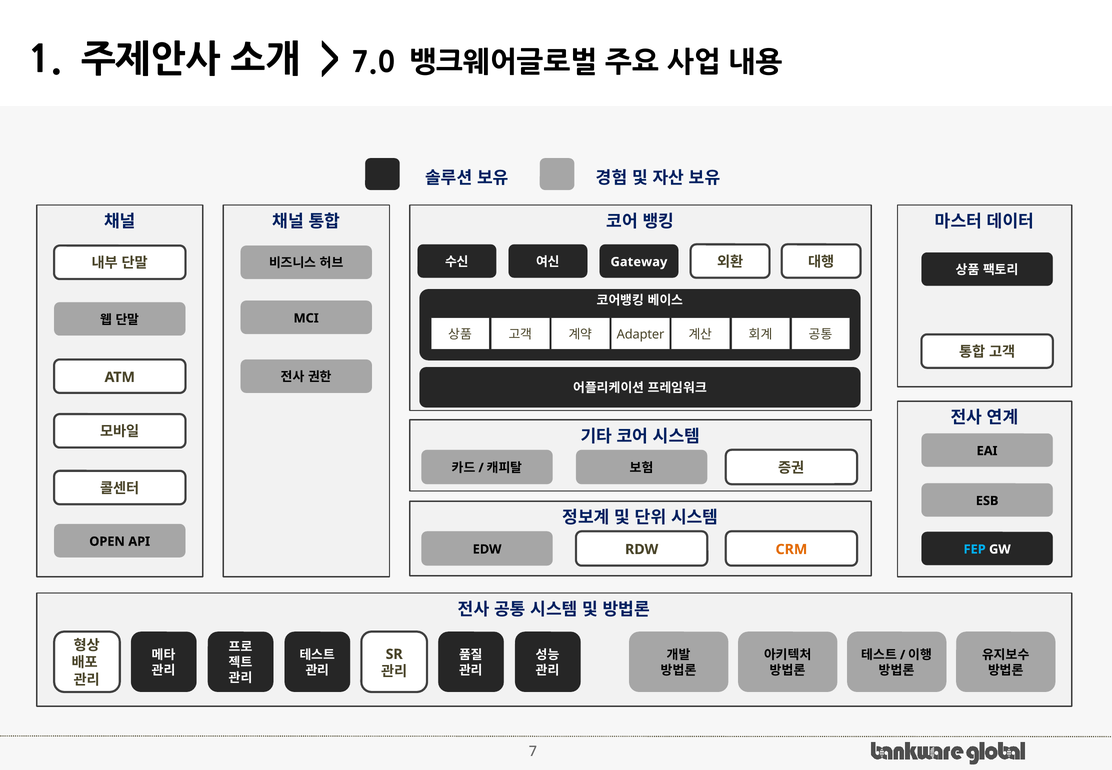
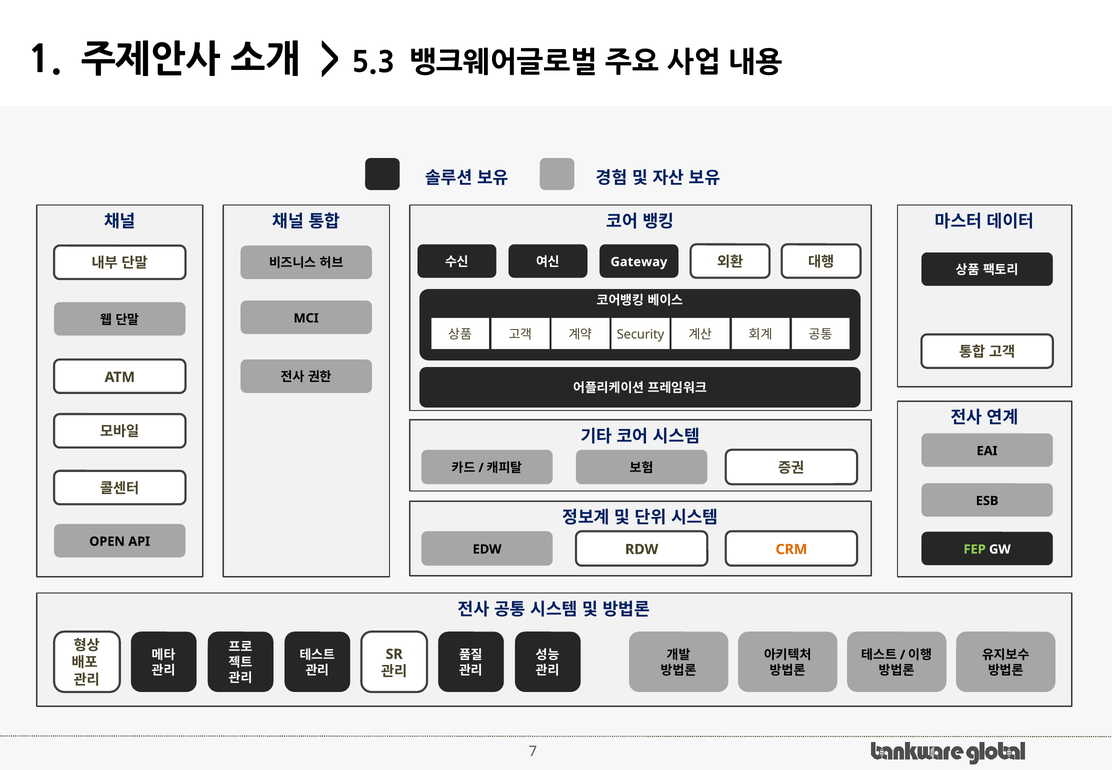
7.0: 7.0 -> 5.3
Adapter: Adapter -> Security
FEP colour: light blue -> light green
